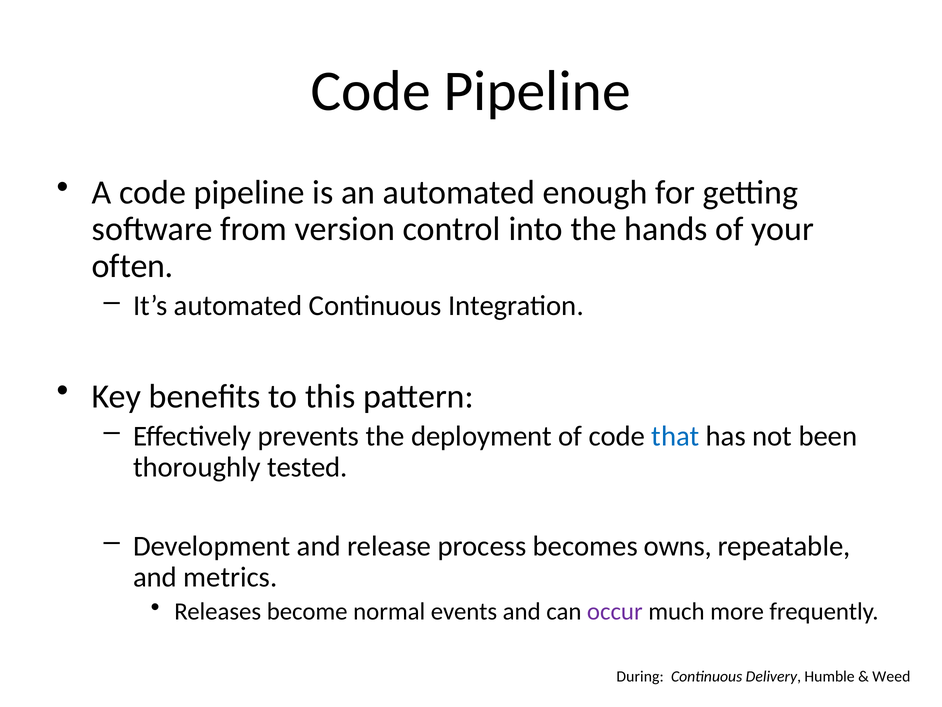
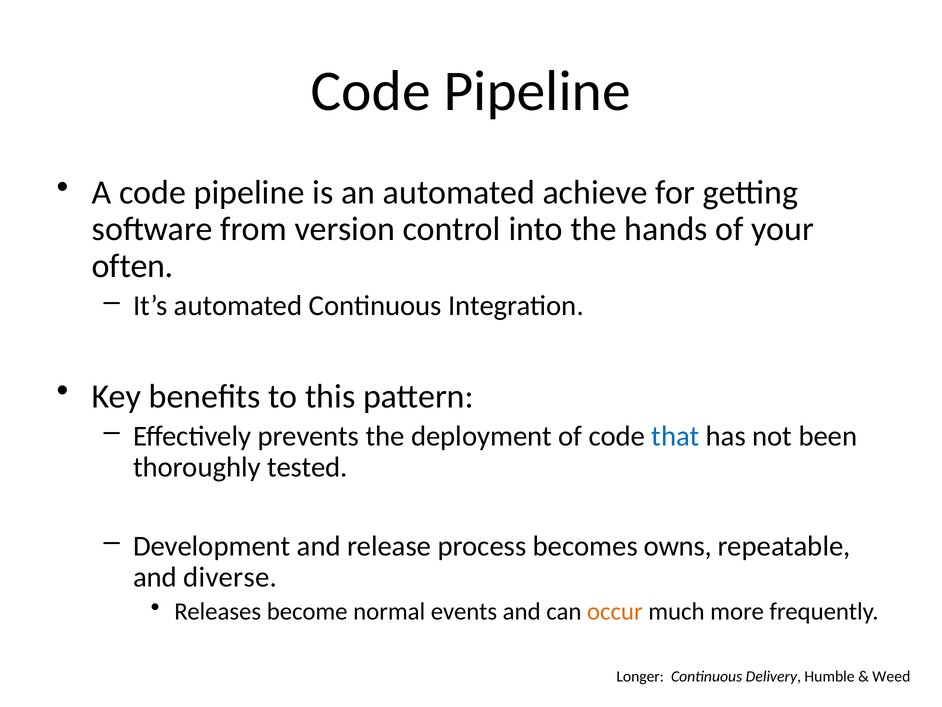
enough: enough -> achieve
metrics: metrics -> diverse
occur colour: purple -> orange
During: During -> Longer
